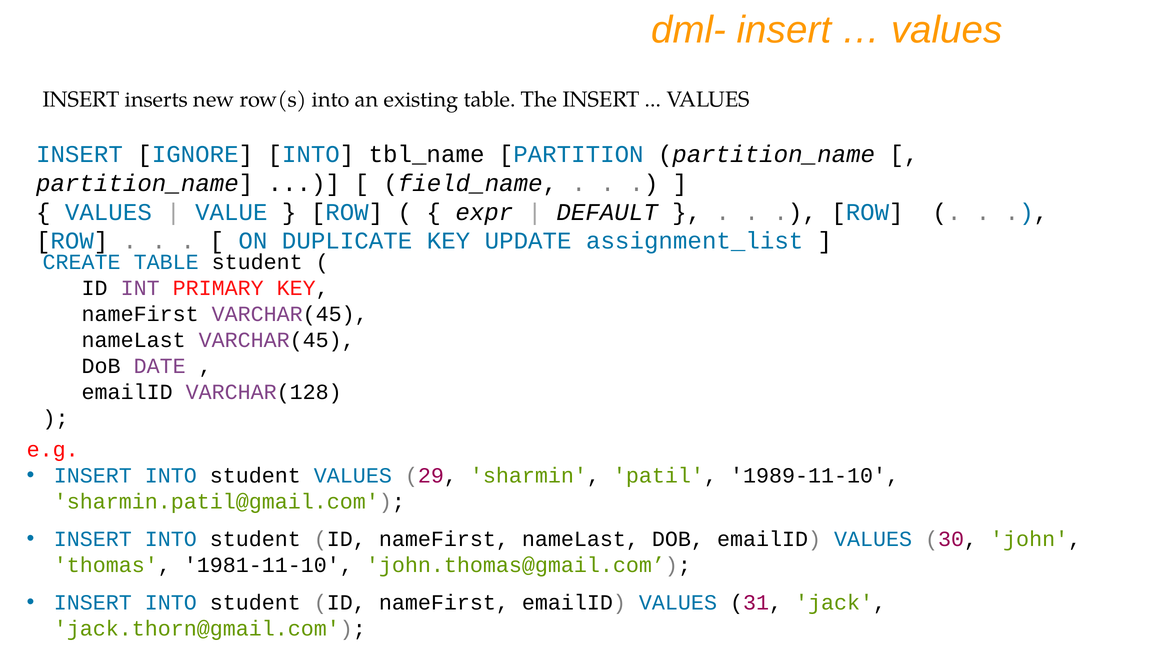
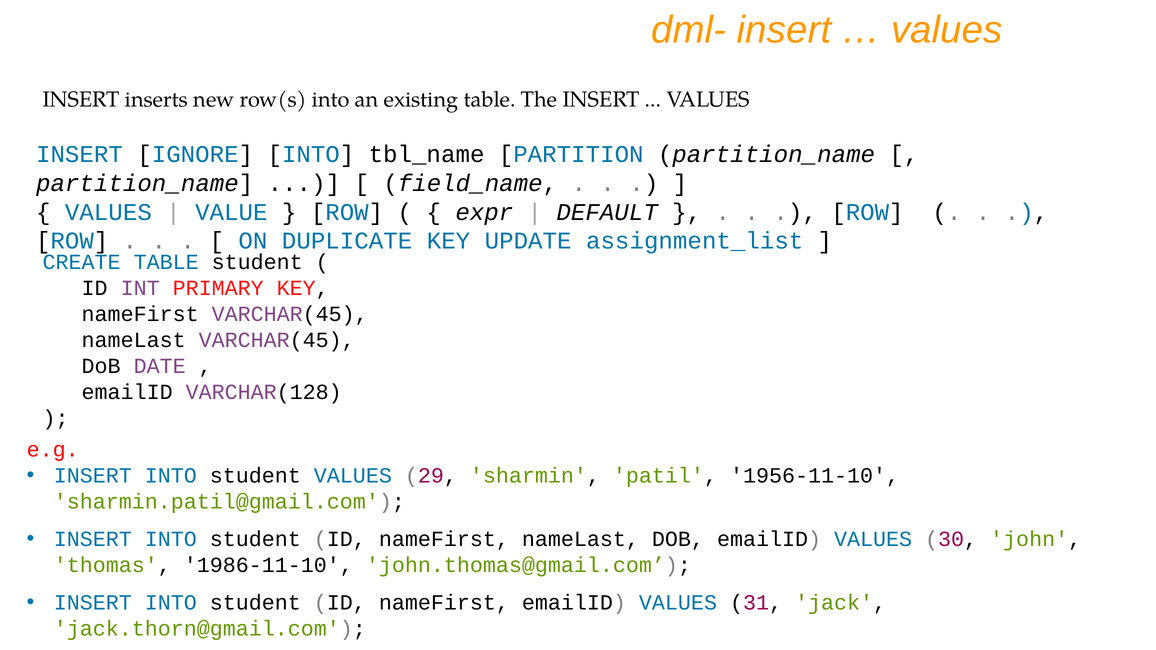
1989-11-10: 1989-11-10 -> 1956-11-10
1981-11-10: 1981-11-10 -> 1986-11-10
